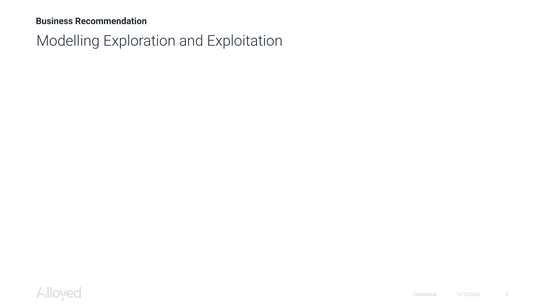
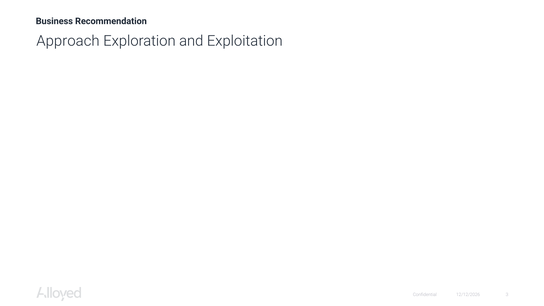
Modelling: Modelling -> Approach
